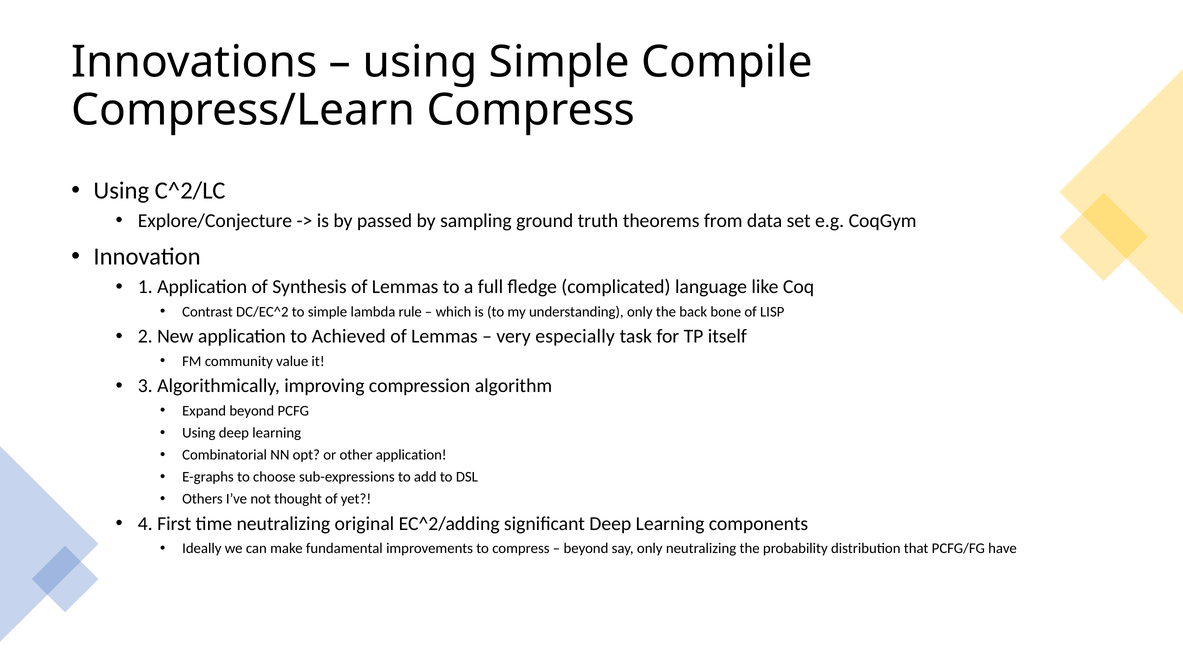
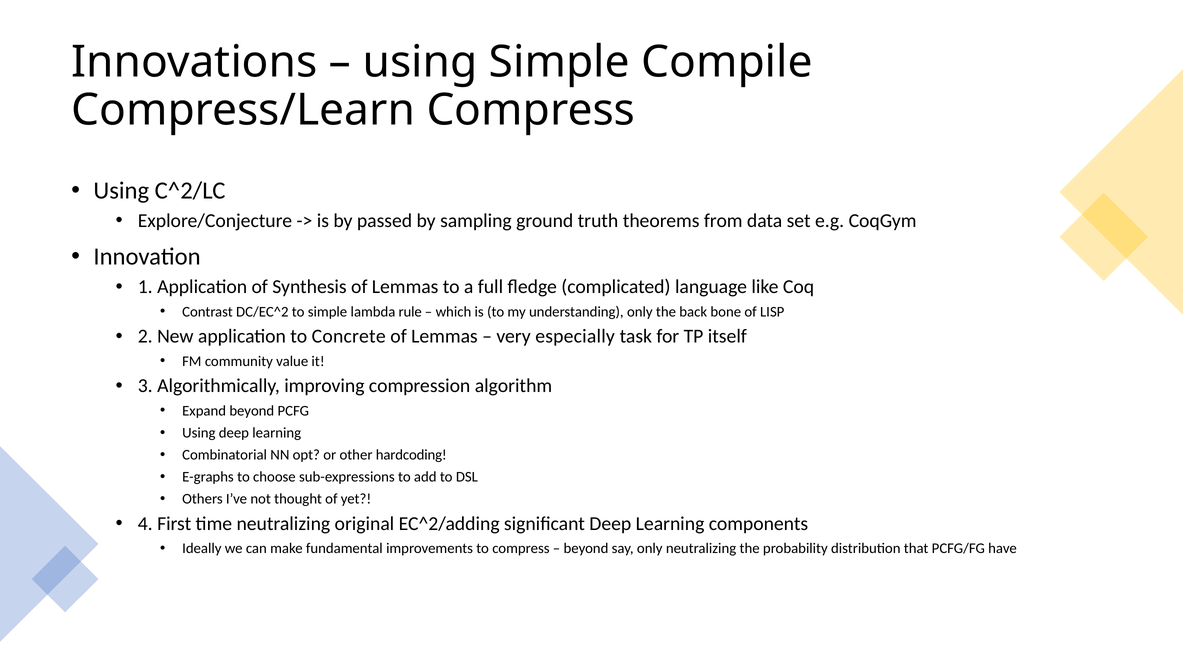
Achieved: Achieved -> Concrete
other application: application -> hardcoding
